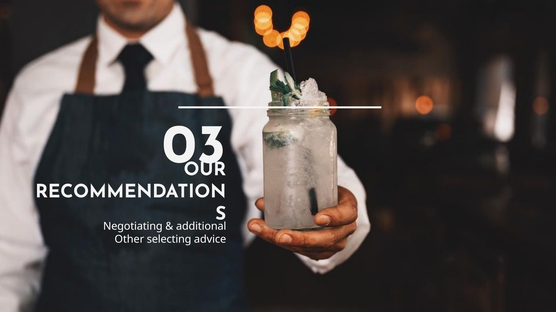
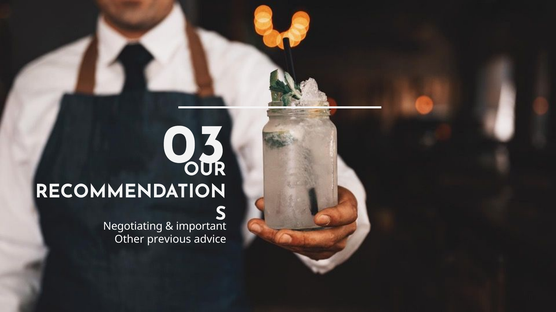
additional: additional -> important
selecting: selecting -> previous
